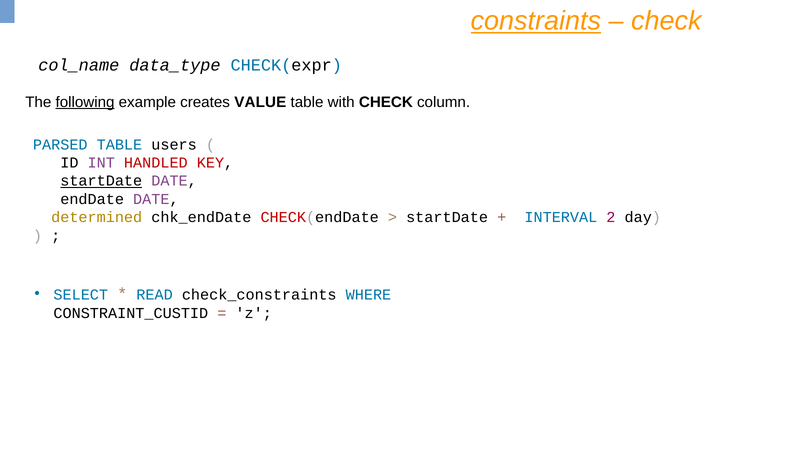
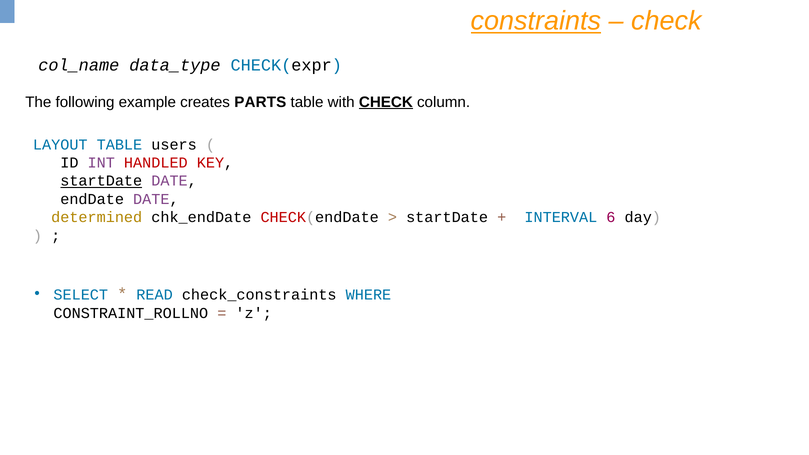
following underline: present -> none
VALUE: VALUE -> PARTS
CHECK at (386, 102) underline: none -> present
PARSED: PARSED -> LAYOUT
2: 2 -> 6
CONSTRAINT_CUSTID: CONSTRAINT_CUSTID -> CONSTRAINT_ROLLNO
